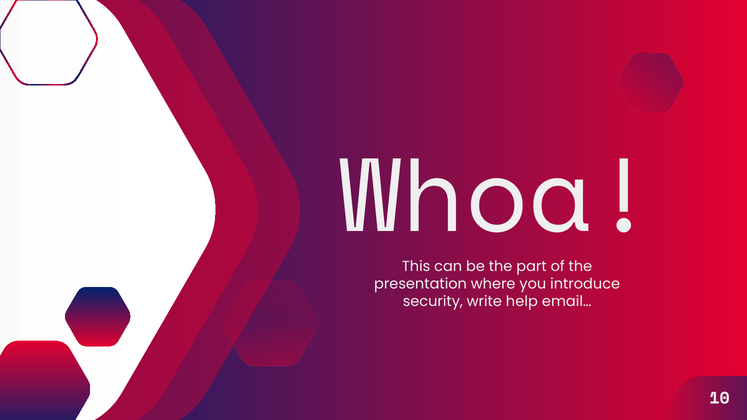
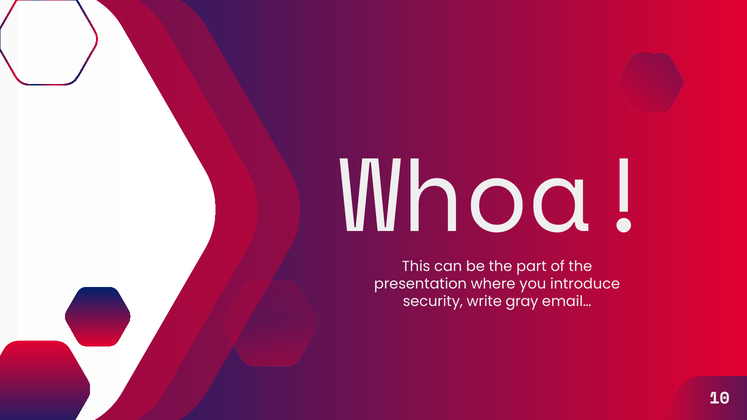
help: help -> gray
